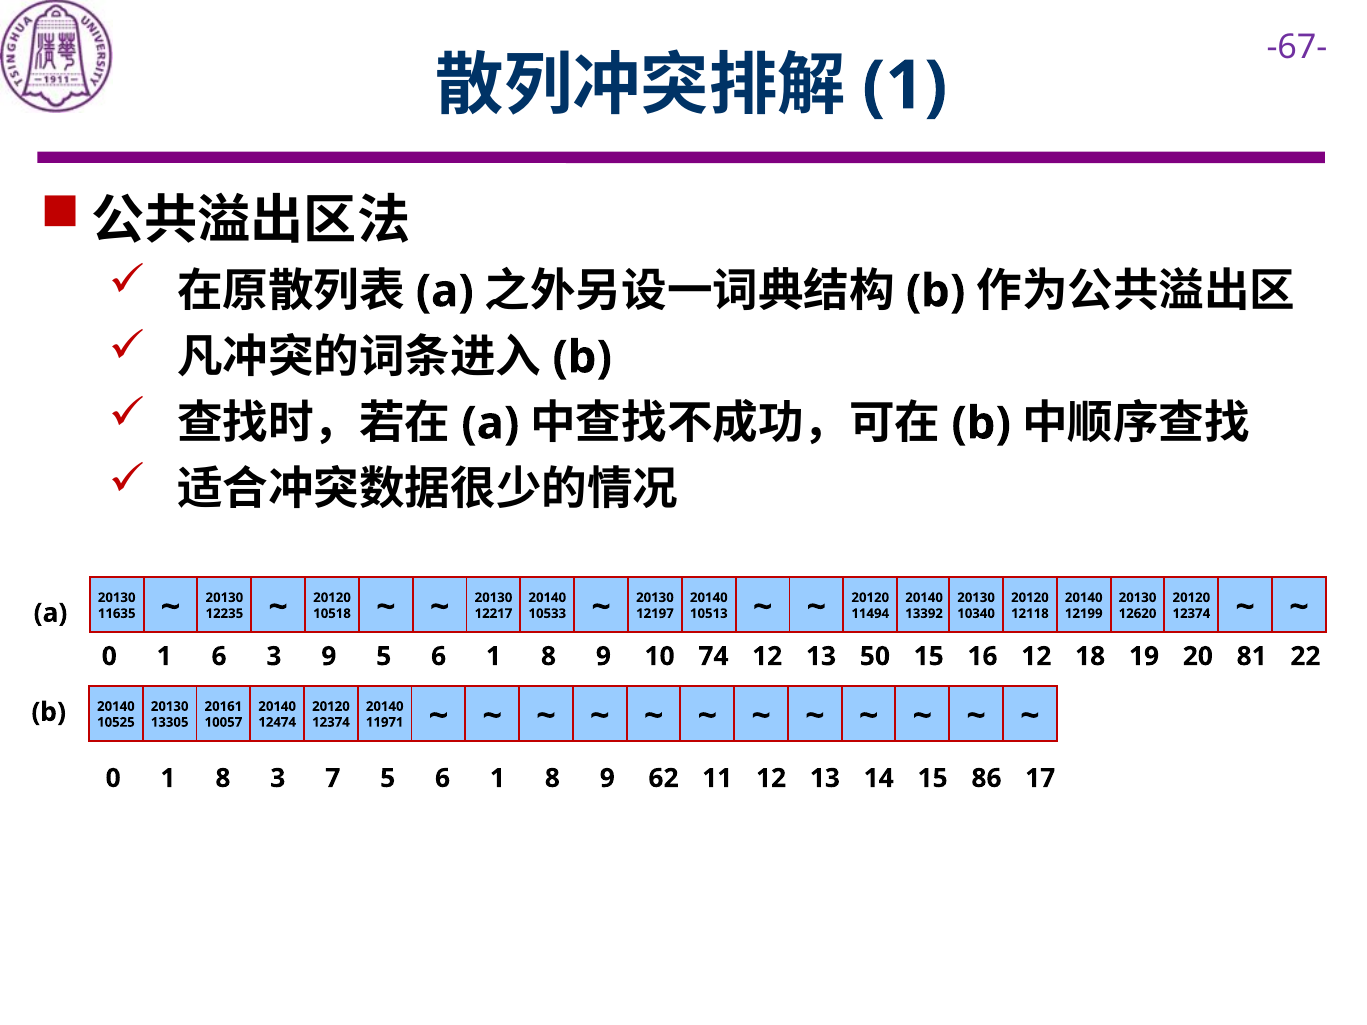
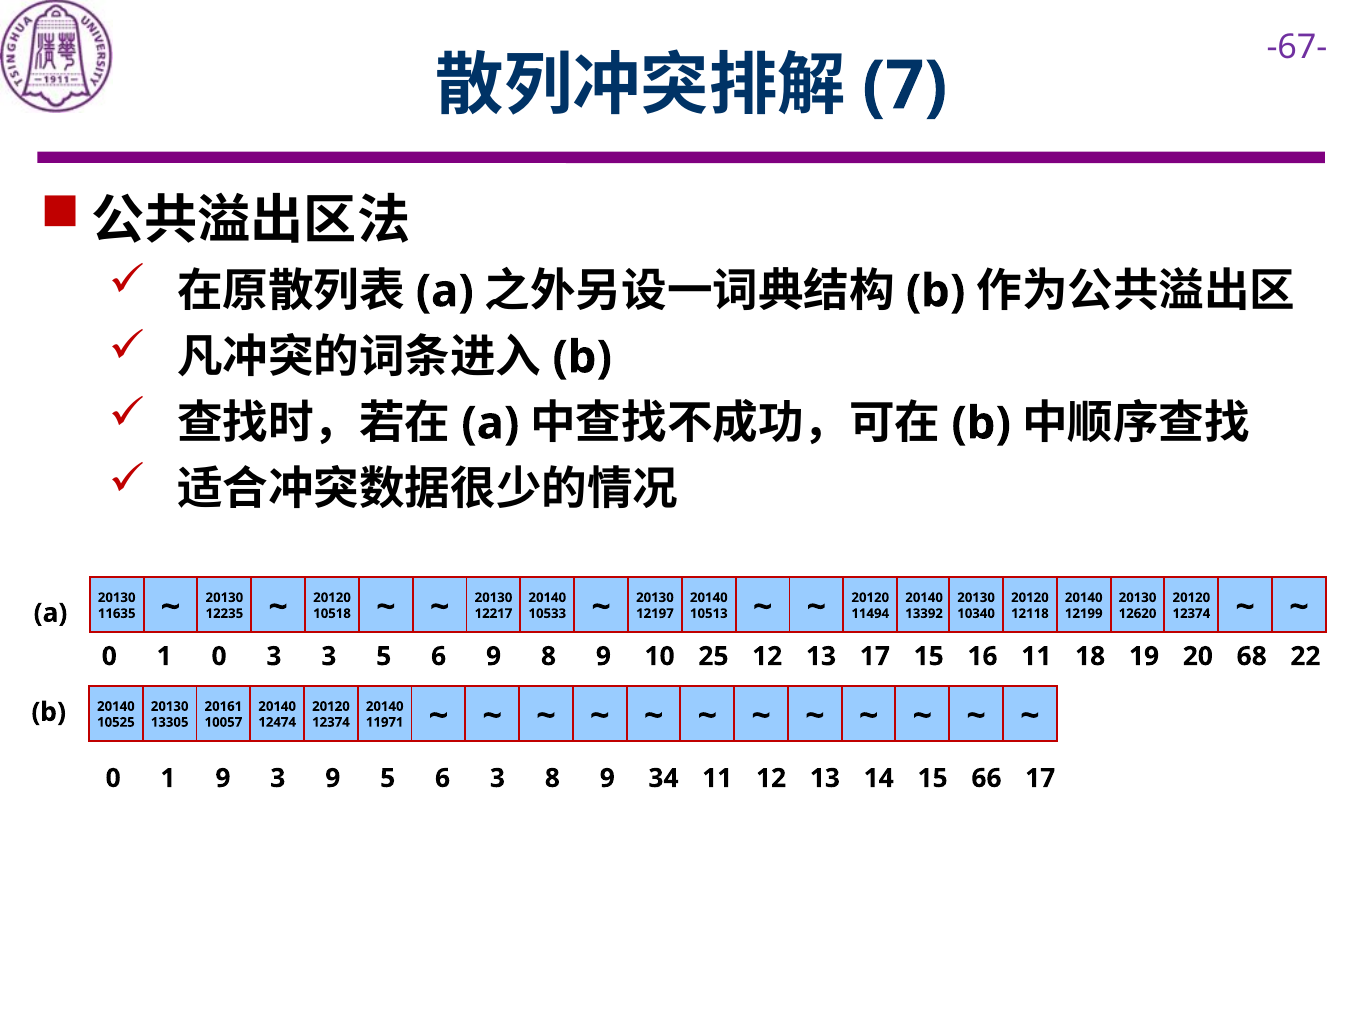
1 at (905, 86): 1 -> 7
1 6: 6 -> 0
3 9: 9 -> 3
1 at (494, 657): 1 -> 9
74: 74 -> 25
13 50: 50 -> 17
0 12: 12 -> 11
81: 81 -> 68
8 at (223, 778): 8 -> 9
3 7: 7 -> 9
1 at (497, 778): 1 -> 3
62: 62 -> 34
86: 86 -> 66
